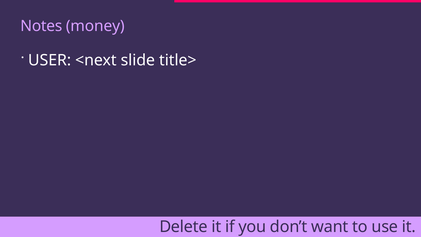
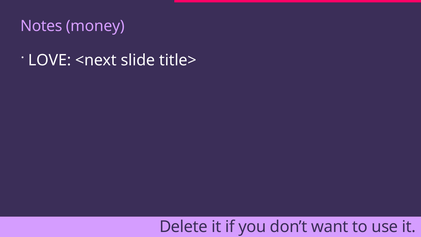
USER: USER -> LOVE
